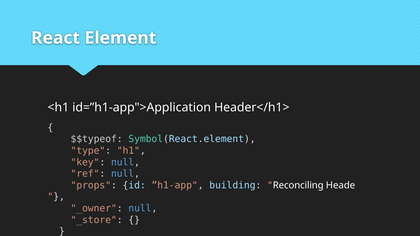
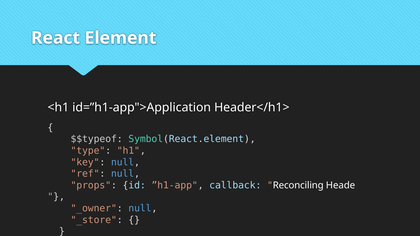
building: building -> callback
